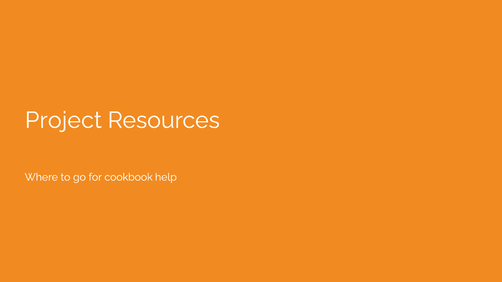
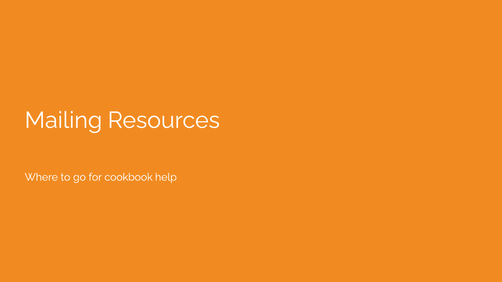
Project: Project -> Mailing
